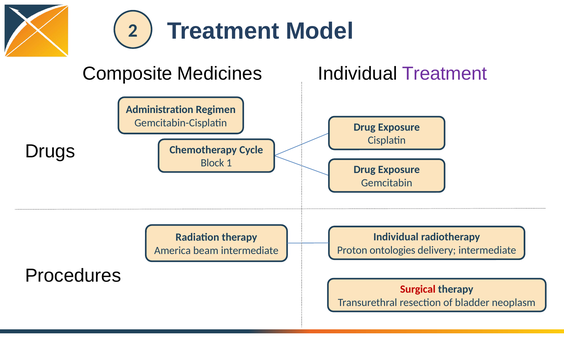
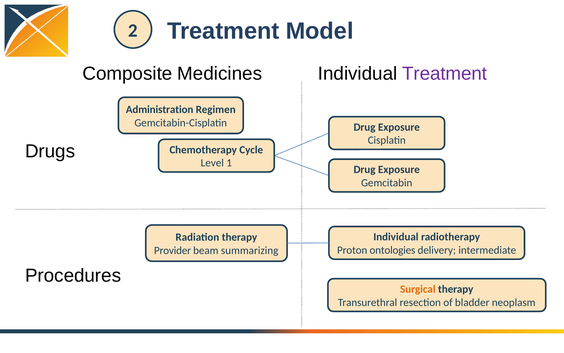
Block: Block -> Level
America: America -> Provider
beam intermediate: intermediate -> summarizing
Surgical colour: red -> orange
